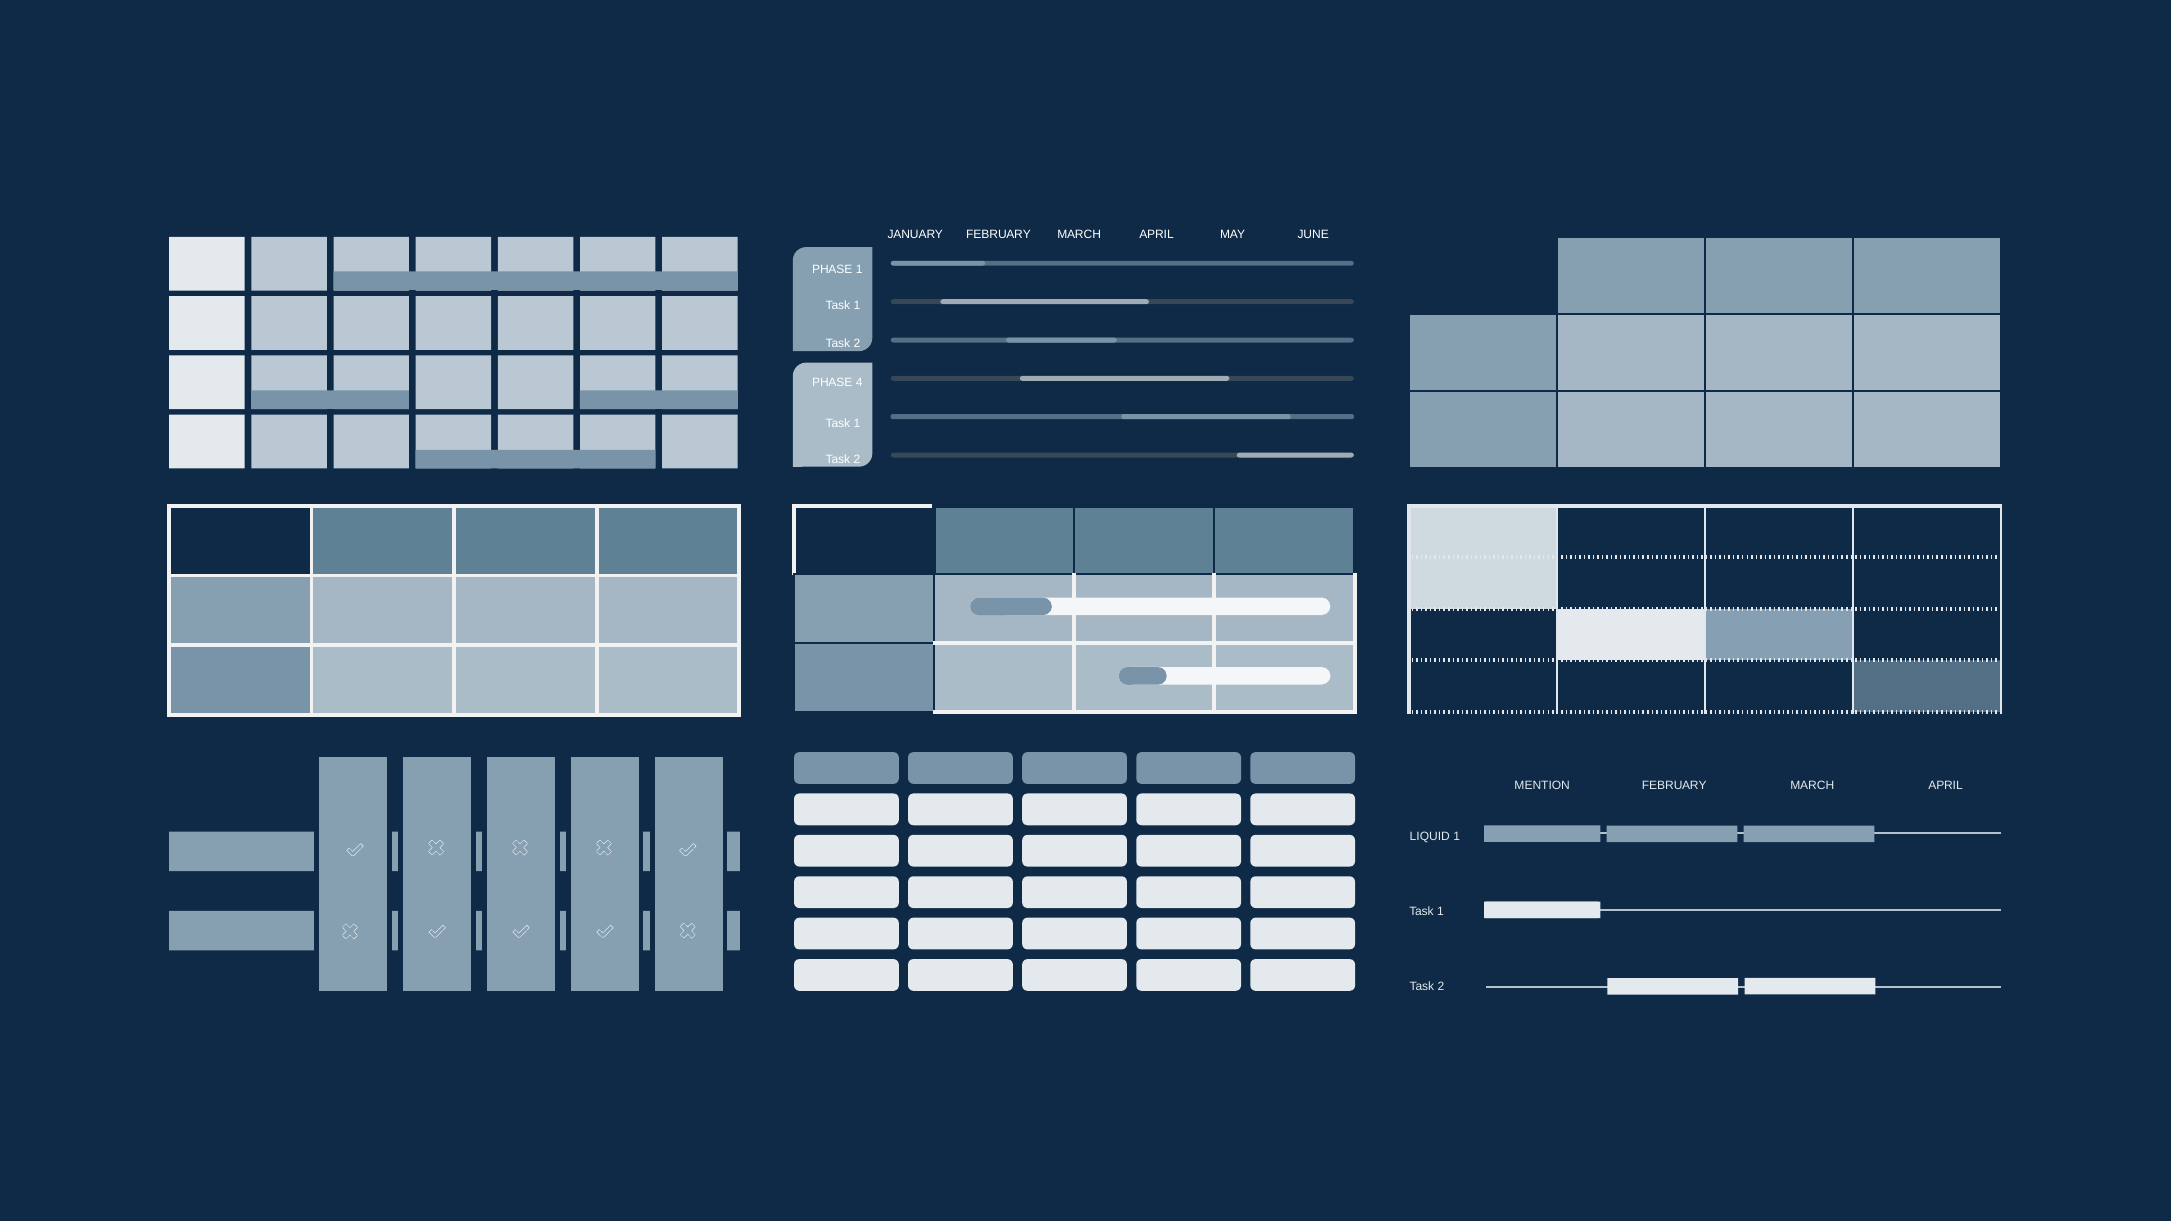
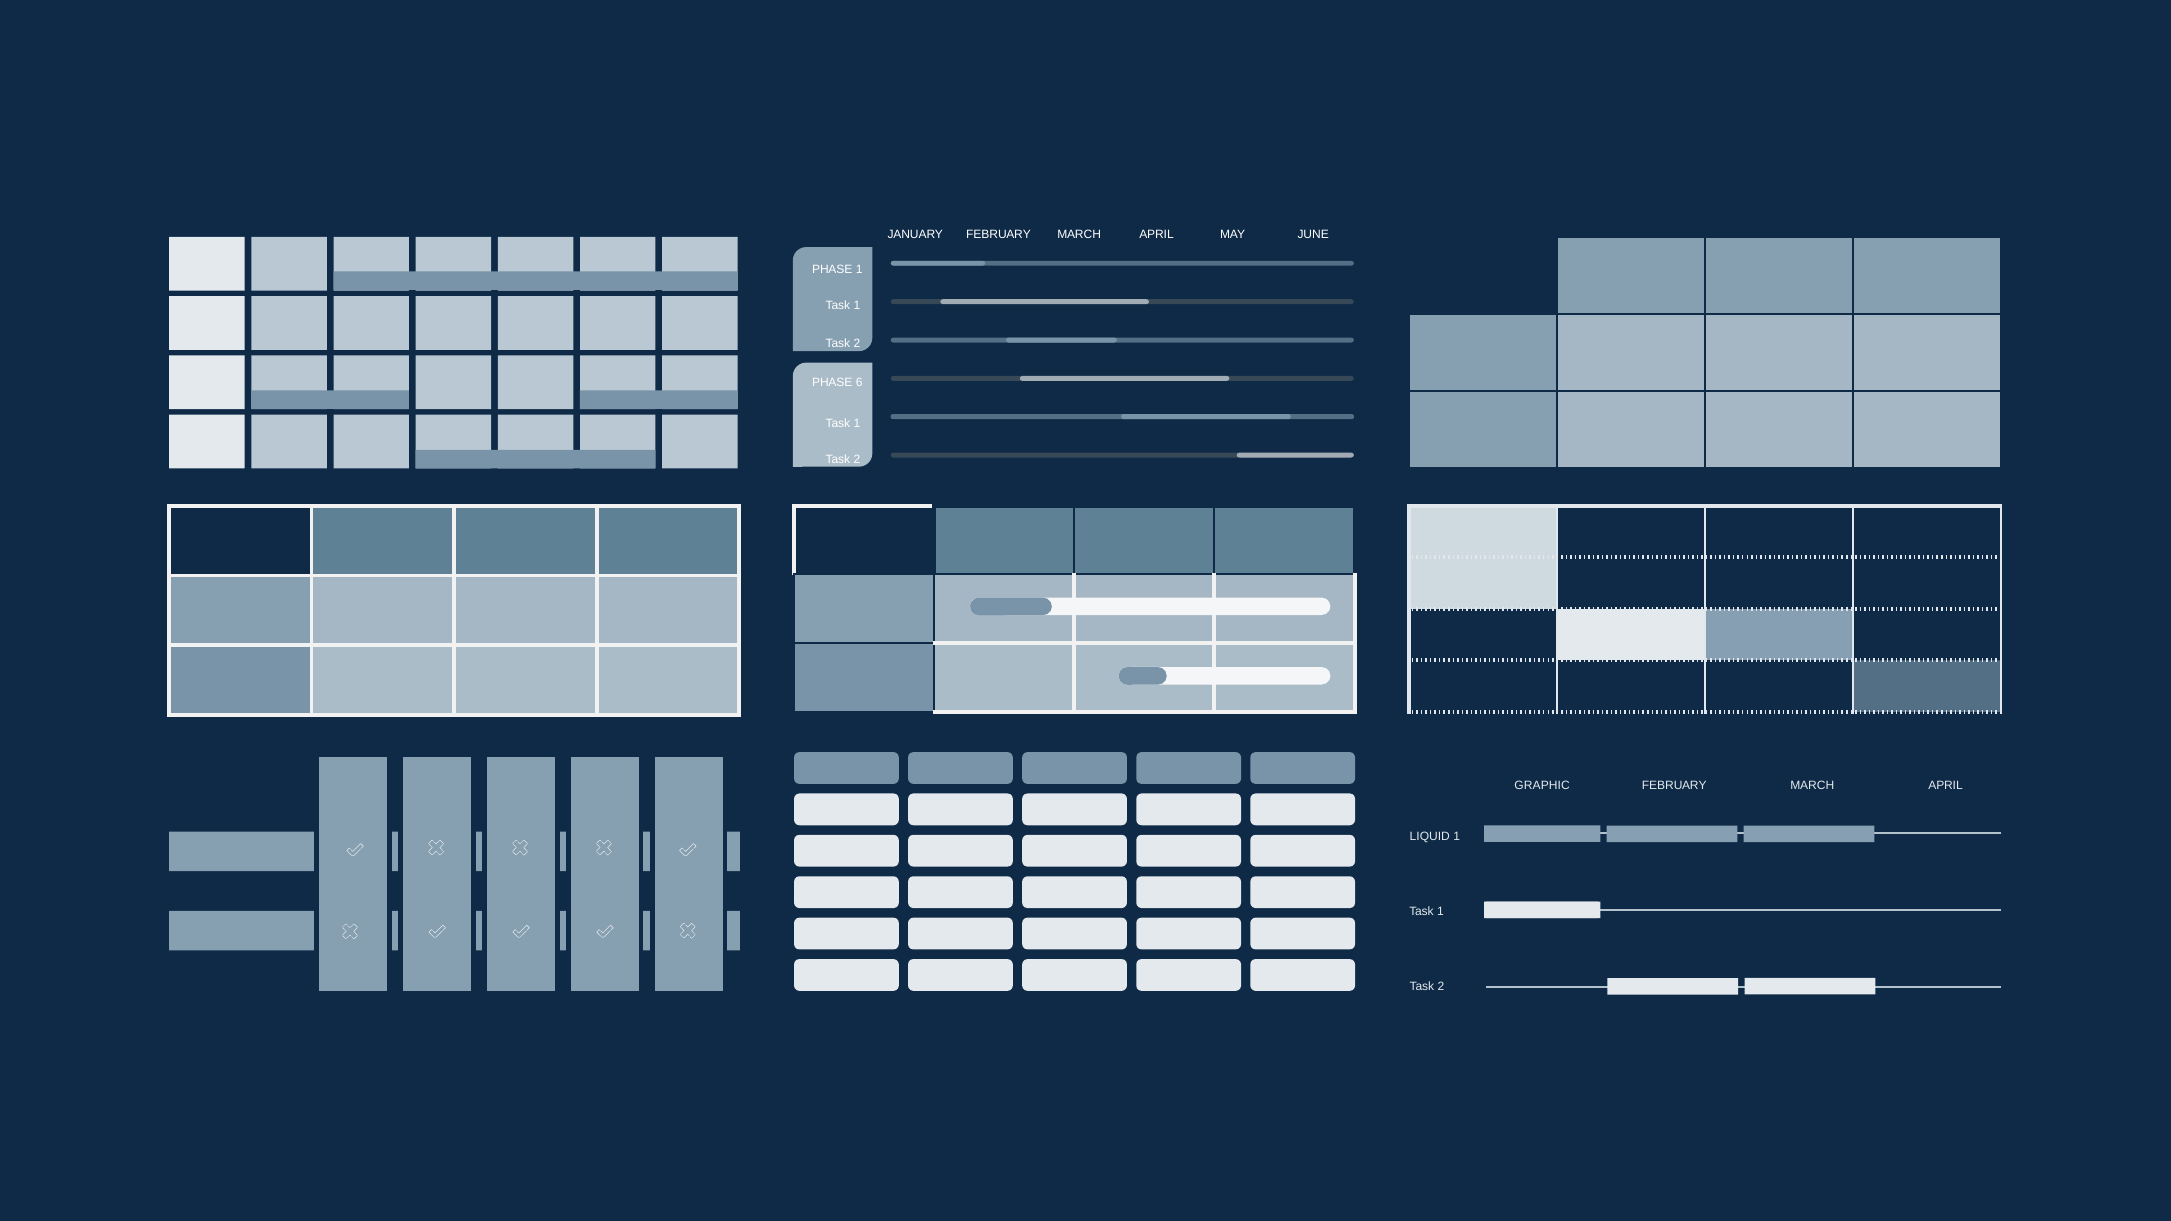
4: 4 -> 6
MENTION: MENTION -> GRAPHIC
